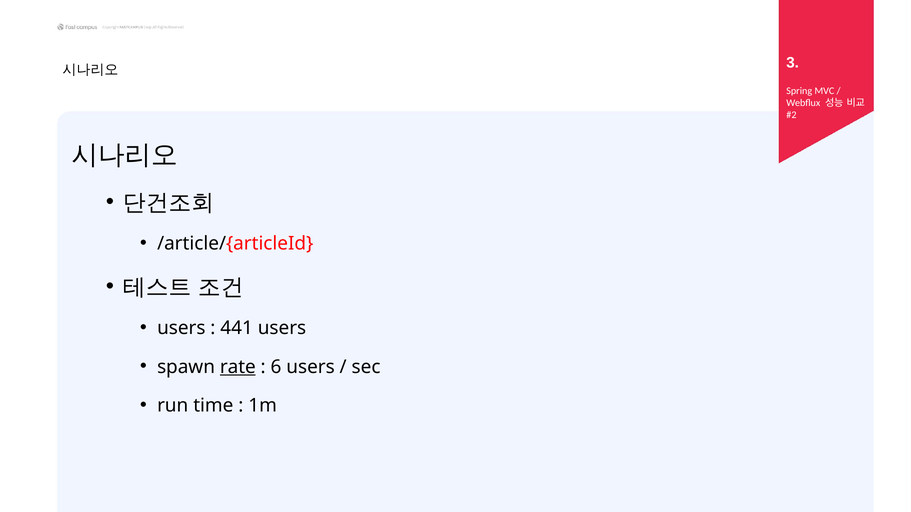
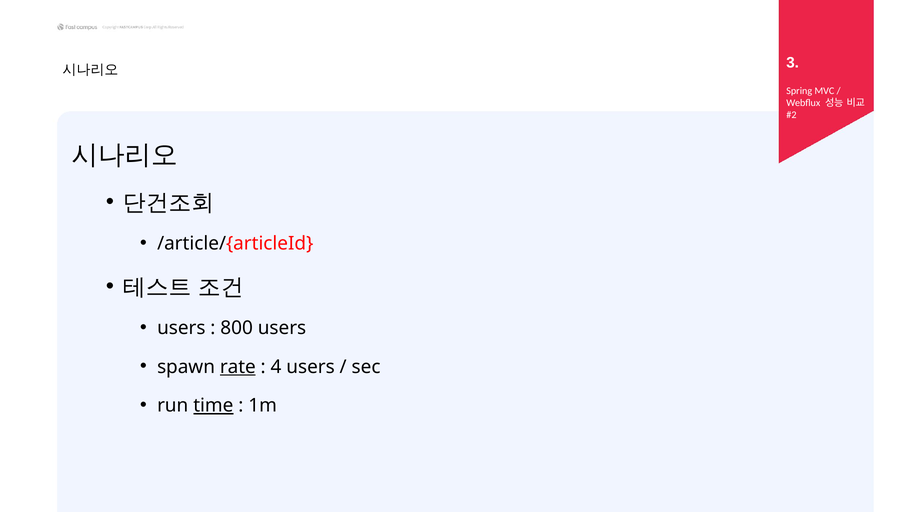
441: 441 -> 800
6: 6 -> 4
time underline: none -> present
